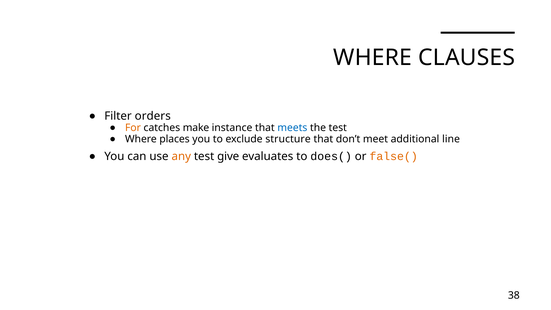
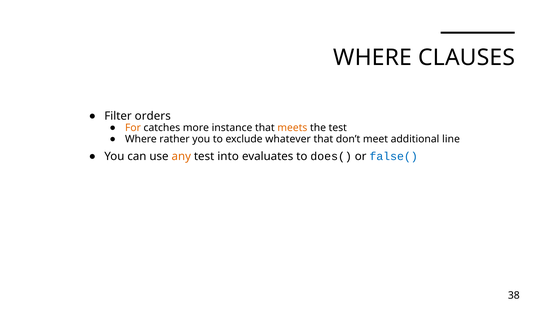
make: make -> more
meets colour: blue -> orange
places: places -> rather
structure: structure -> whatever
give: give -> into
false( colour: orange -> blue
